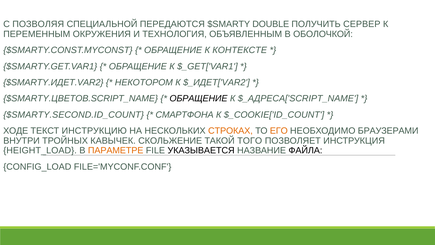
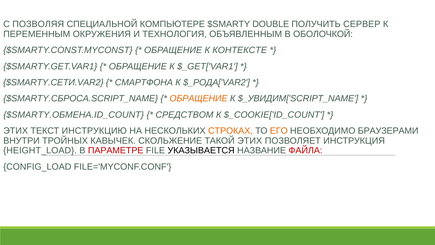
ПЕРЕДАЮТСЯ: ПЕРЕДАЮТСЯ -> КОМПЬЮТЕРЕ
$SMARTY.ИДЕТ.VAR2: $SMARTY.ИДЕТ.VAR2 -> $SMARTY.СЕТИ.VAR2
НЕКОТОРОМ: НЕКОТОРОМ -> СМАРТФОНА
$_ИДЕТ['VAR2: $_ИДЕТ['VAR2 -> $_РОДА['VAR2
$SMARTY.ЦВЕТОВ.SCRIPT_NAME: $SMARTY.ЦВЕТОВ.SCRIPT_NAME -> $SMARTY.СБРОСА.SCRIPT_NAME
ОБРАЩЕНИЕ at (199, 99) colour: black -> orange
$_АДРЕСА['SCRIPT_NAME: $_АДРЕСА['SCRIPT_NAME -> $_УВИДИМ['SCRIPT_NAME
$SMARTY.SECOND.ID_COUNT: $SMARTY.SECOND.ID_COUNT -> $SMARTY.ОБМЕНА.ID_COUNT
СМАРТФОНА: СМАРТФОНА -> СРЕДСТВОМ
ХОДЕ at (16, 131): ХОДЕ -> ЭТИХ
ТАКОЙ ТОГО: ТОГО -> ЭТИХ
ПАРАМЕТРЕ colour: orange -> red
ФАЙЛА colour: black -> red
